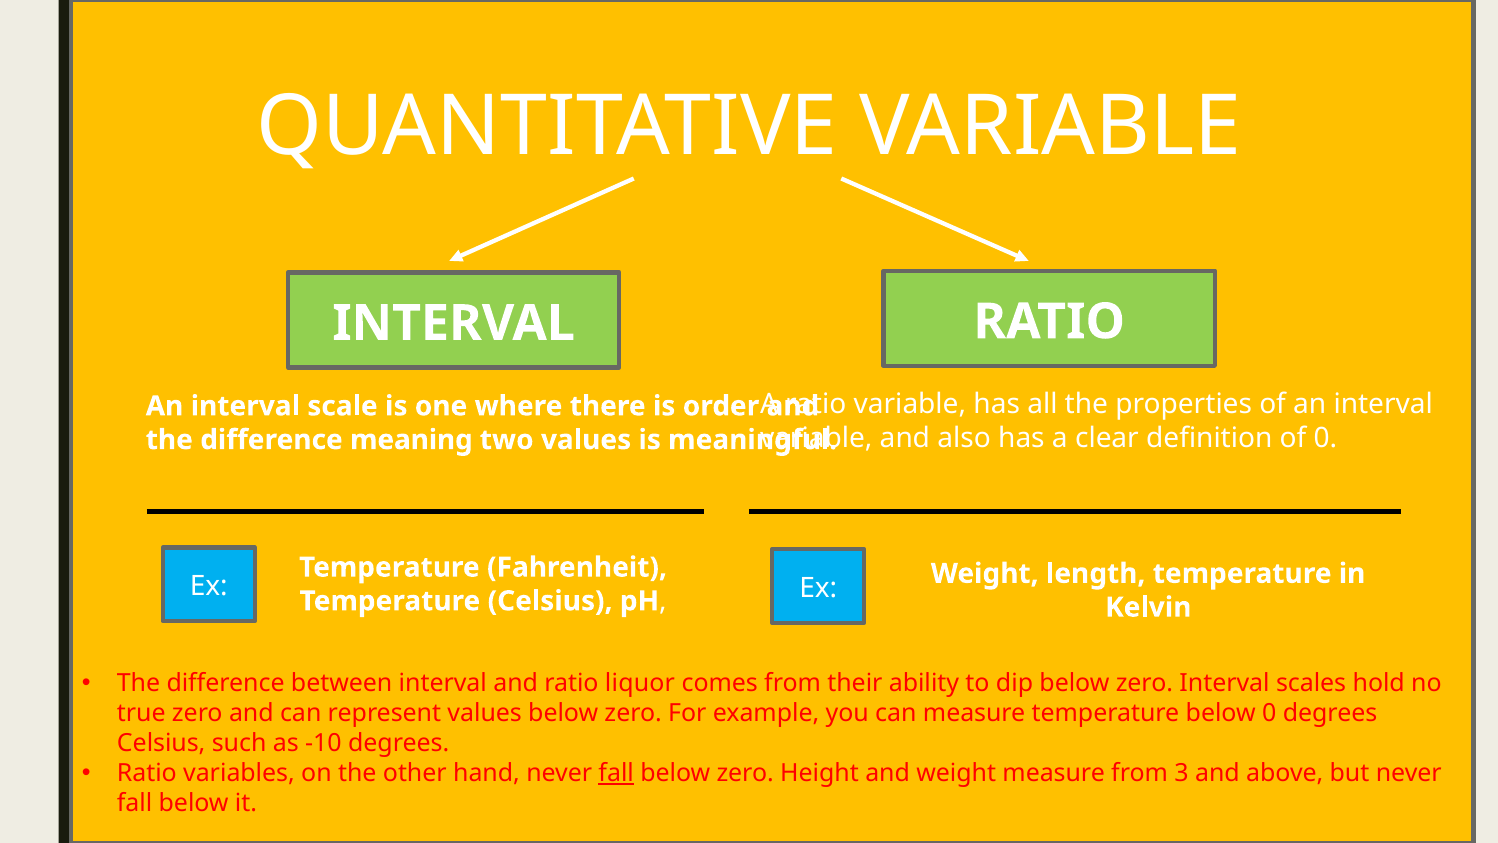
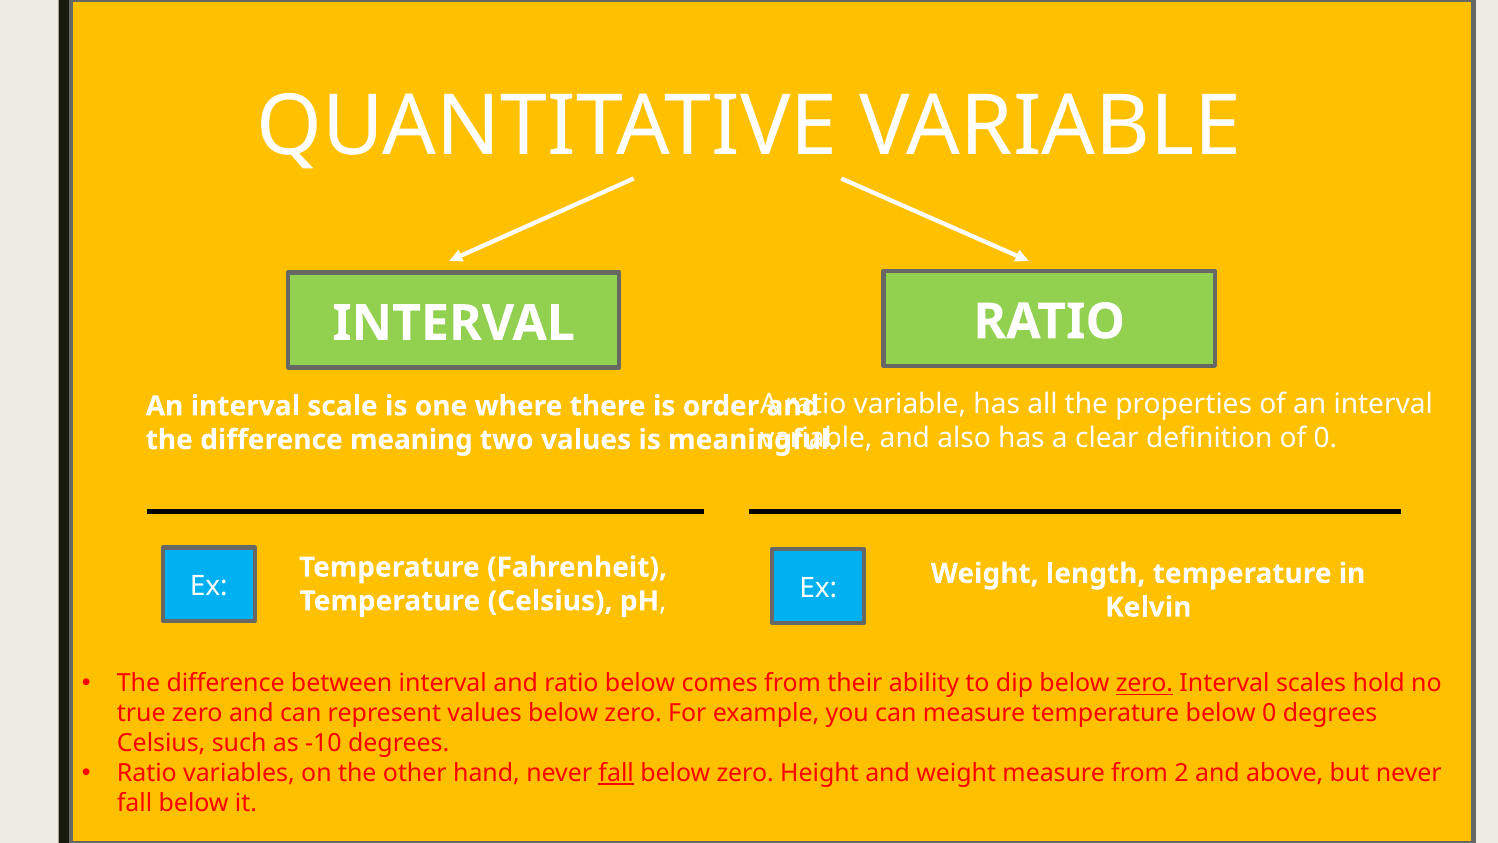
ratio liquor: liquor -> below
zero at (1144, 683) underline: none -> present
3: 3 -> 2
